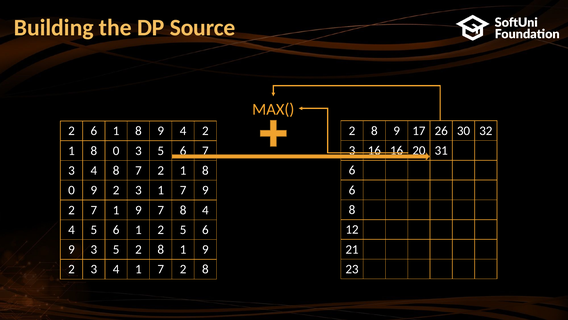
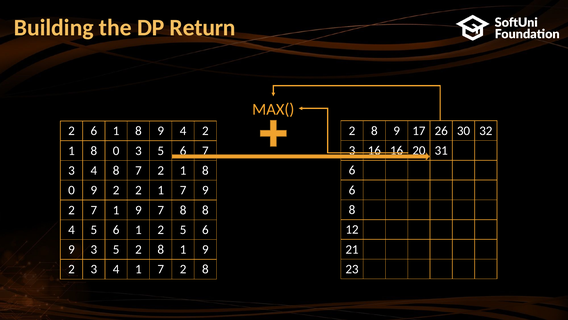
Source: Source -> Return
0 9 2 3: 3 -> 2
8 4: 4 -> 8
